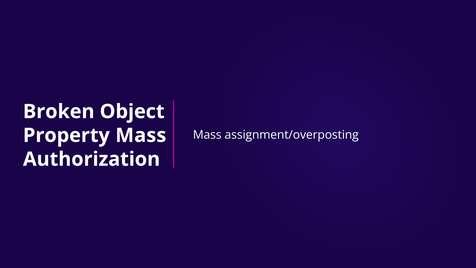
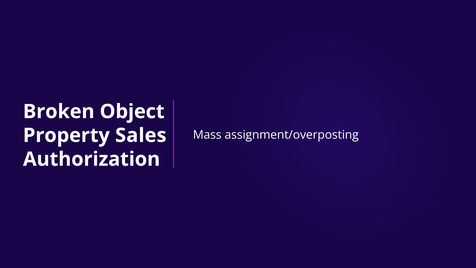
Property Mass: Mass -> Sales
